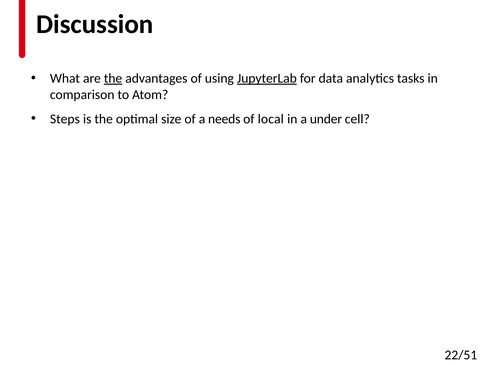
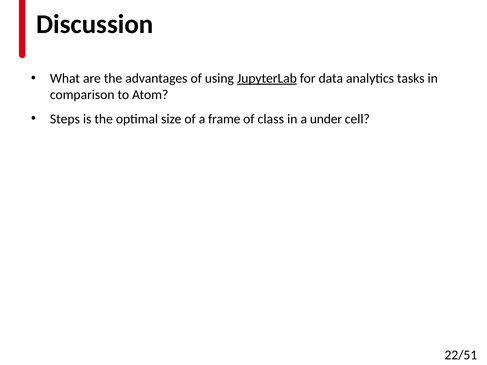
the at (113, 78) underline: present -> none
needs: needs -> frame
local: local -> class
